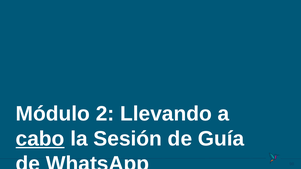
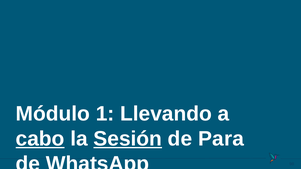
2: 2 -> 1
Sesión underline: none -> present
Guía: Guía -> Para
